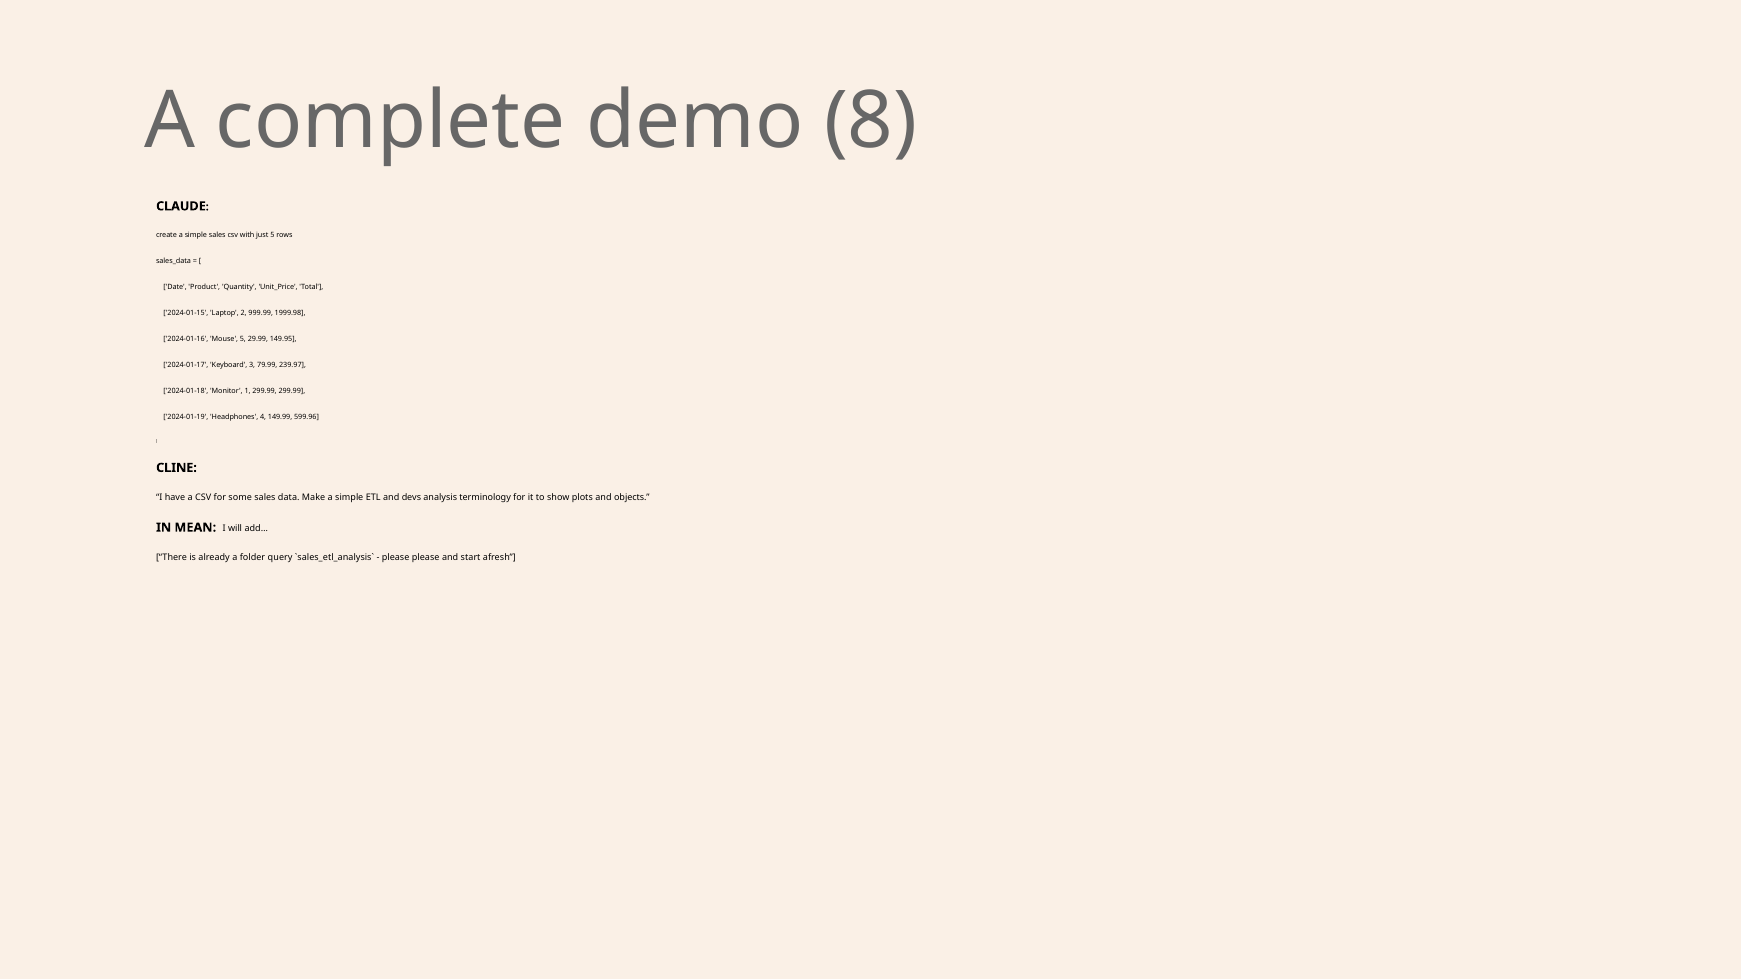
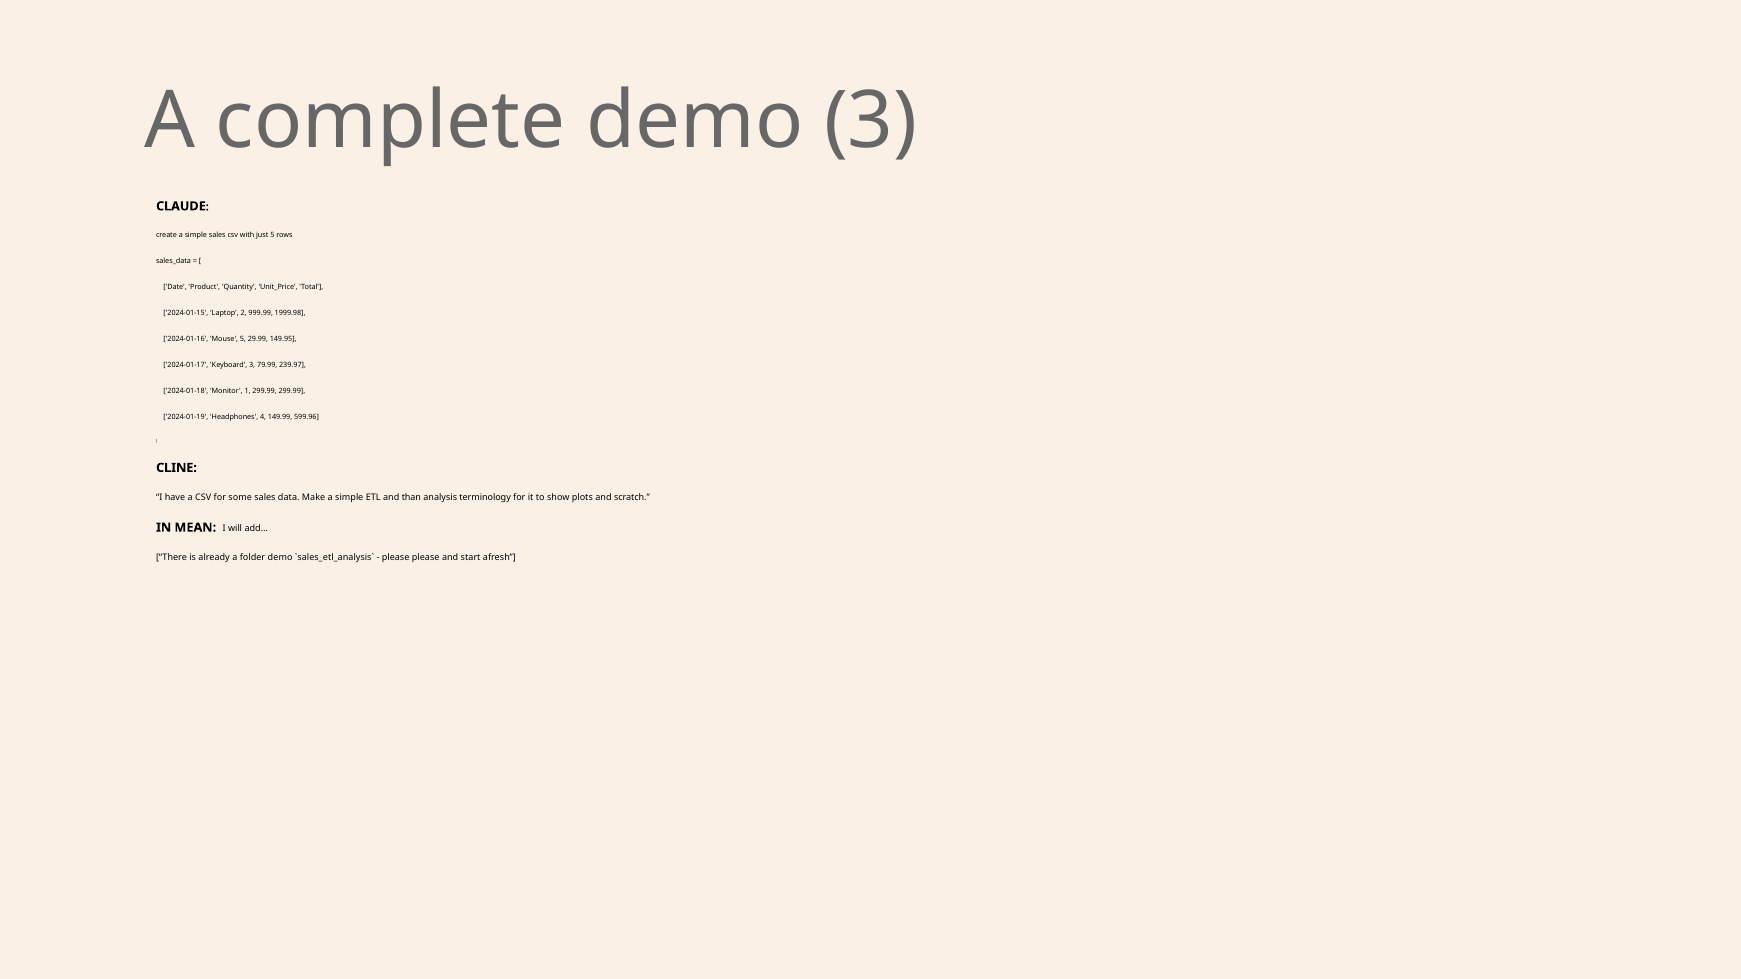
demo 8: 8 -> 3
devs: devs -> than
objects: objects -> scratch
folder query: query -> demo
